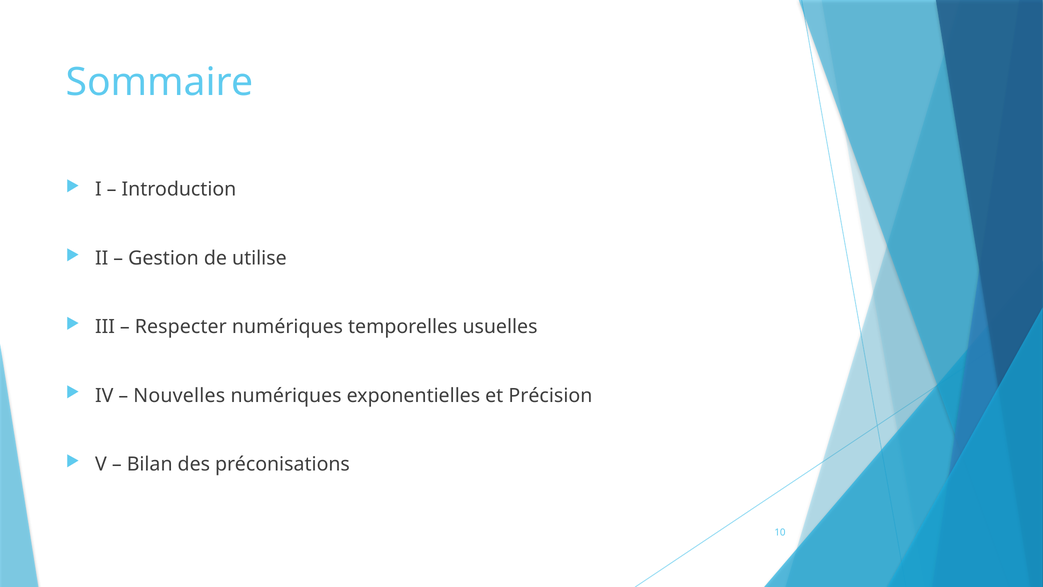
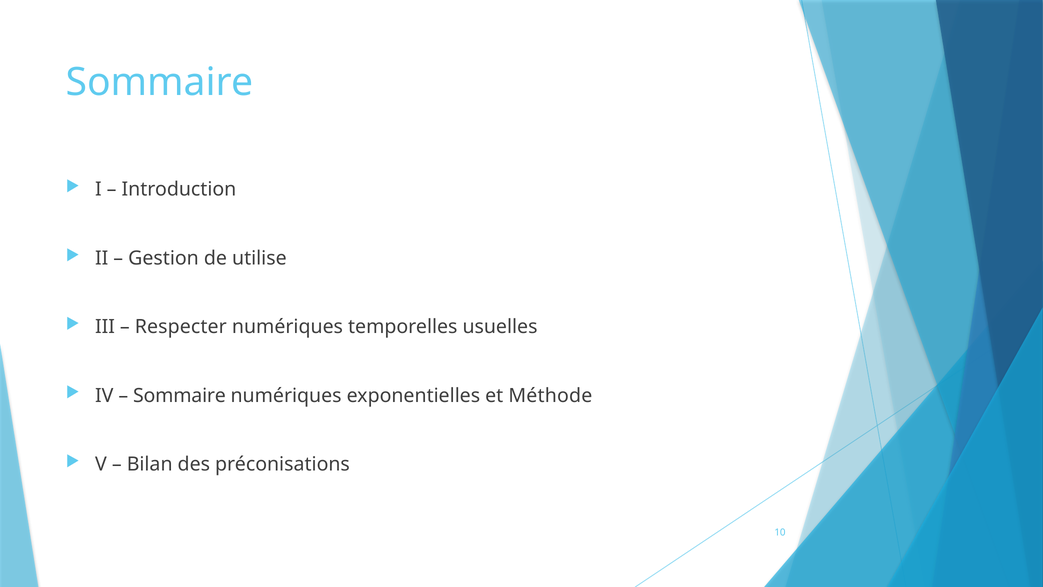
Nouvelles at (179, 395): Nouvelles -> Sommaire
Précision: Précision -> Méthode
